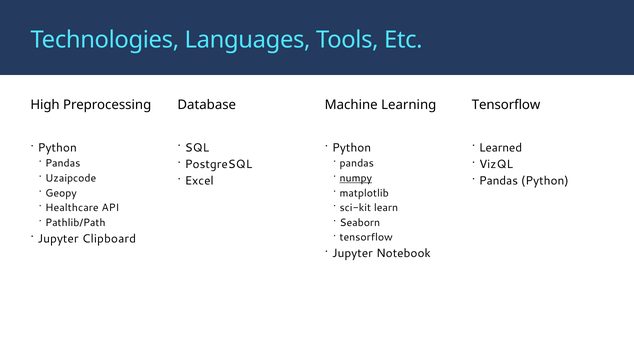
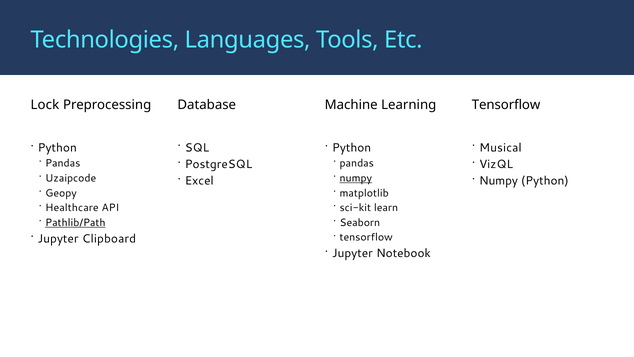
High: High -> Lock
Learned: Learned -> Musical
Pandas at (499, 181): Pandas -> Numpy
Pathlib/Path underline: none -> present
